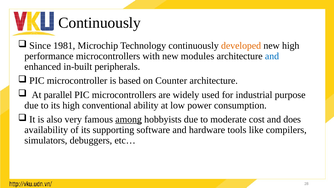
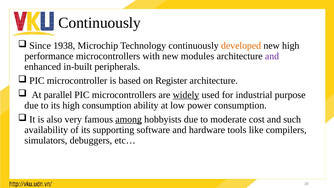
1981: 1981 -> 1938
and at (272, 56) colour: blue -> purple
Counter: Counter -> Register
widely underline: none -> present
high conventional: conventional -> consumption
does: does -> such
